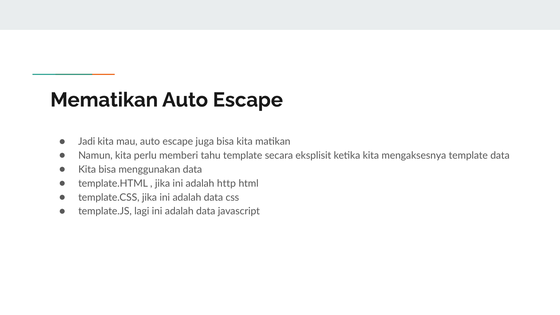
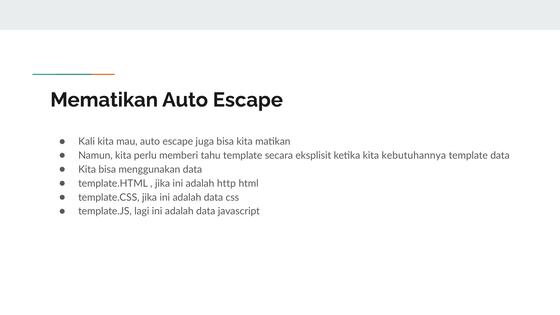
Jadi: Jadi -> Kali
mengaksesnya: mengaksesnya -> kebutuhannya
